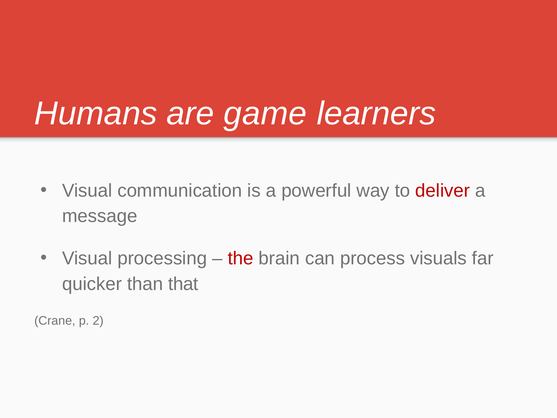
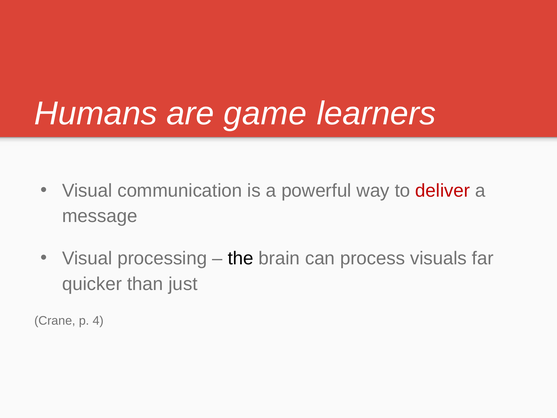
the colour: red -> black
that: that -> just
2: 2 -> 4
